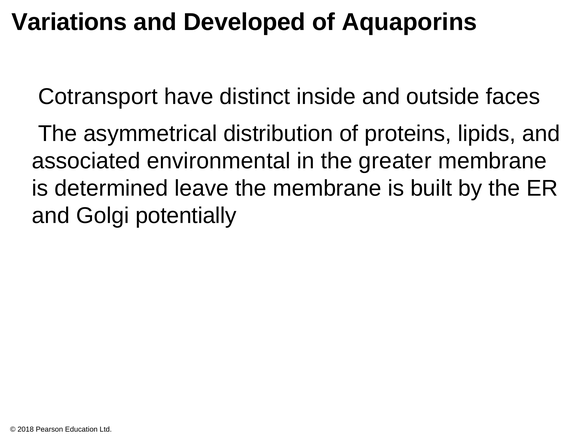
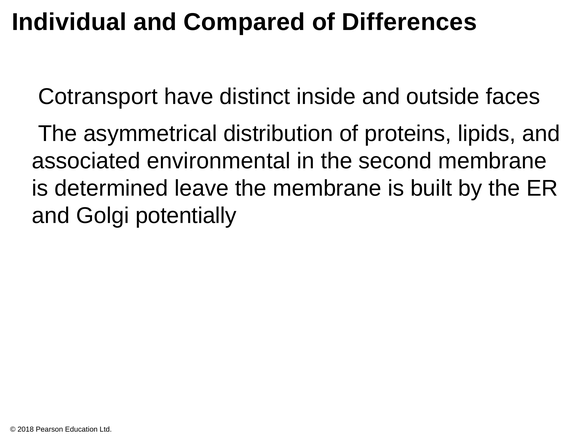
Variations: Variations -> Individual
Developed: Developed -> Compared
Aquaporins: Aquaporins -> Differences
greater: greater -> second
